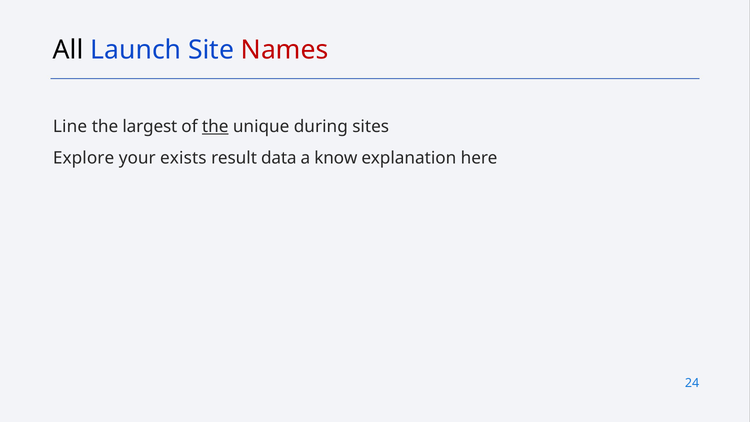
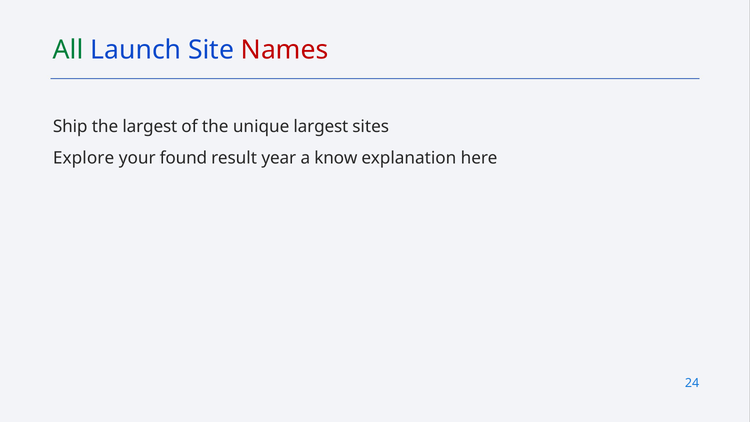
All colour: black -> green
Line: Line -> Ship
the at (215, 127) underline: present -> none
unique during: during -> largest
exists: exists -> found
data: data -> year
